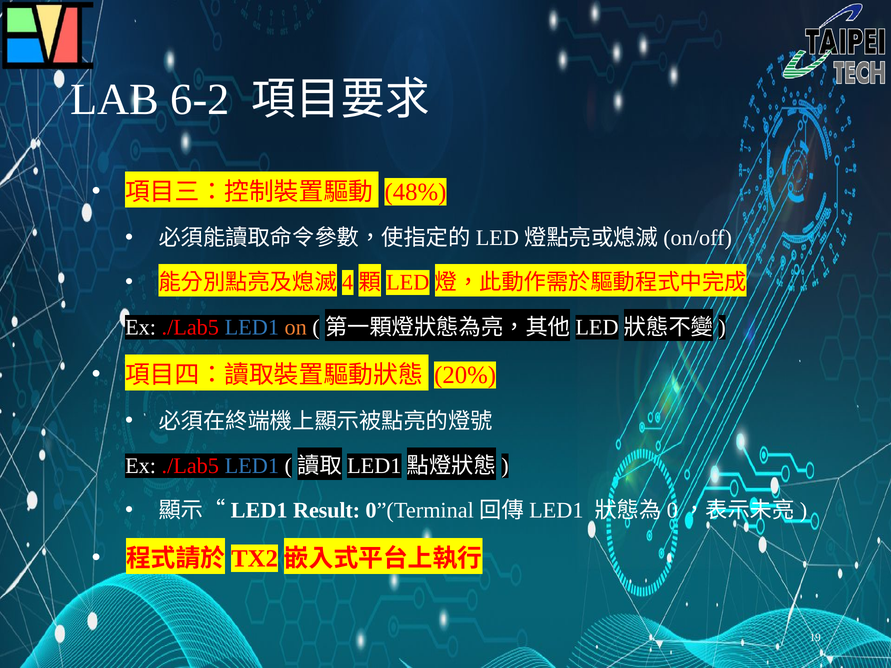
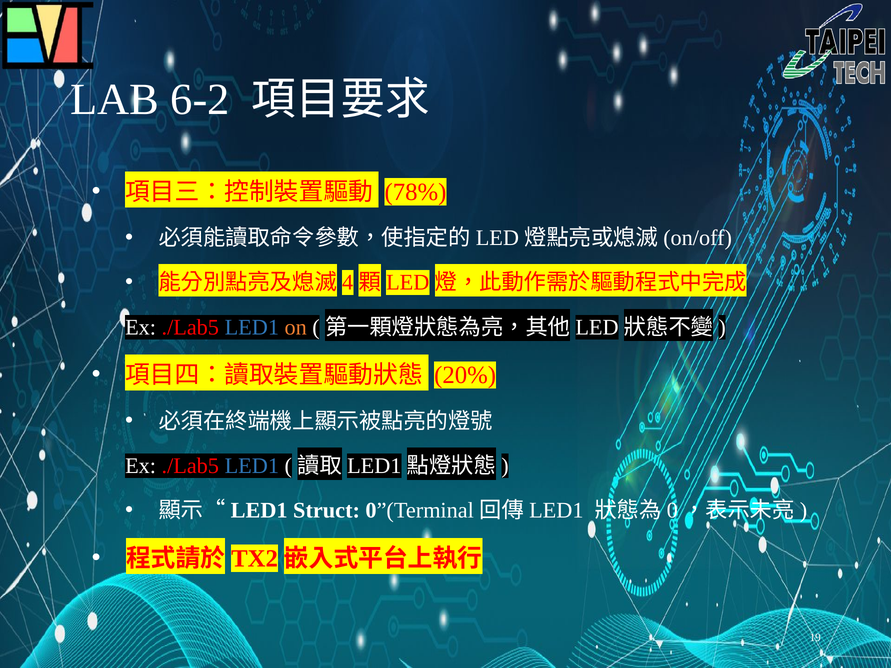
48%: 48% -> 78%
Result: Result -> Struct
